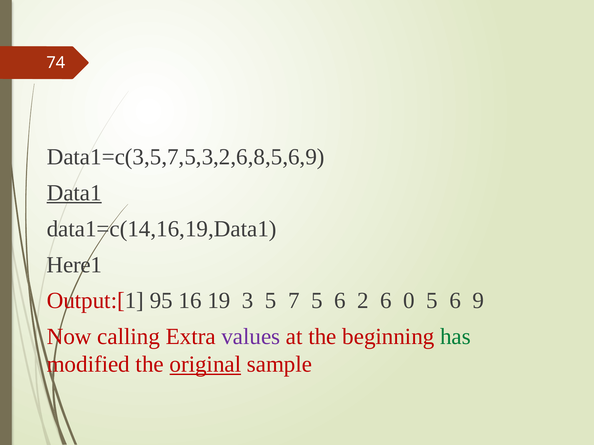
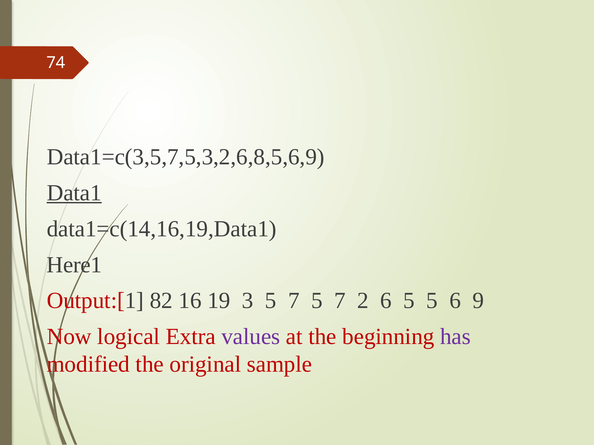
95: 95 -> 82
7 5 6: 6 -> 7
6 0: 0 -> 5
calling: calling -> logical
has colour: green -> purple
original underline: present -> none
